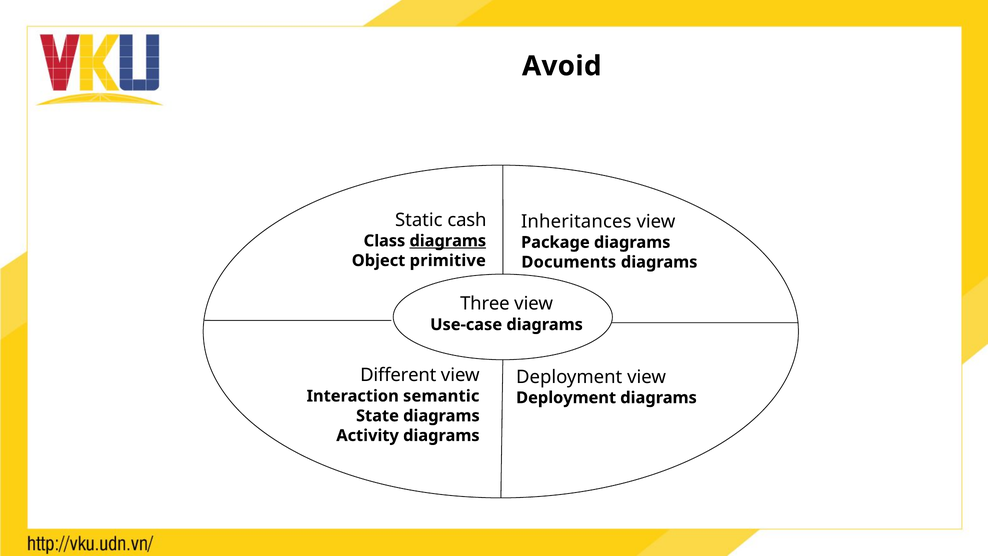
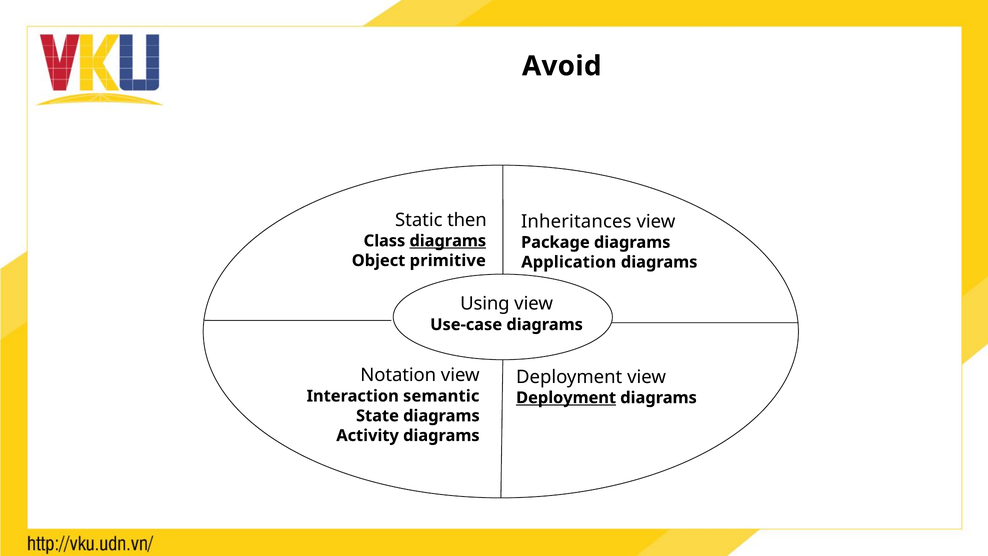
cash: cash -> then
Documents: Documents -> Application
Three: Three -> Using
Different: Different -> Notation
Deployment at (566, 398) underline: none -> present
